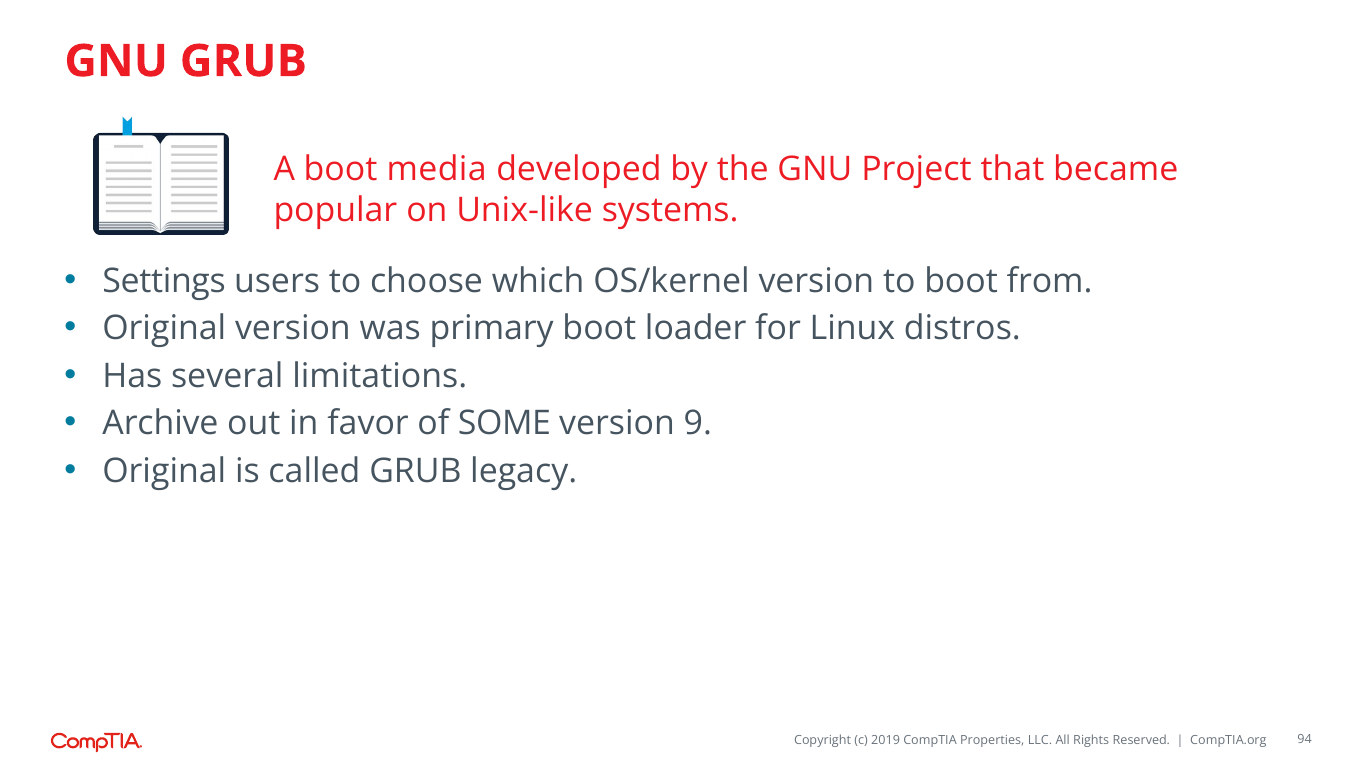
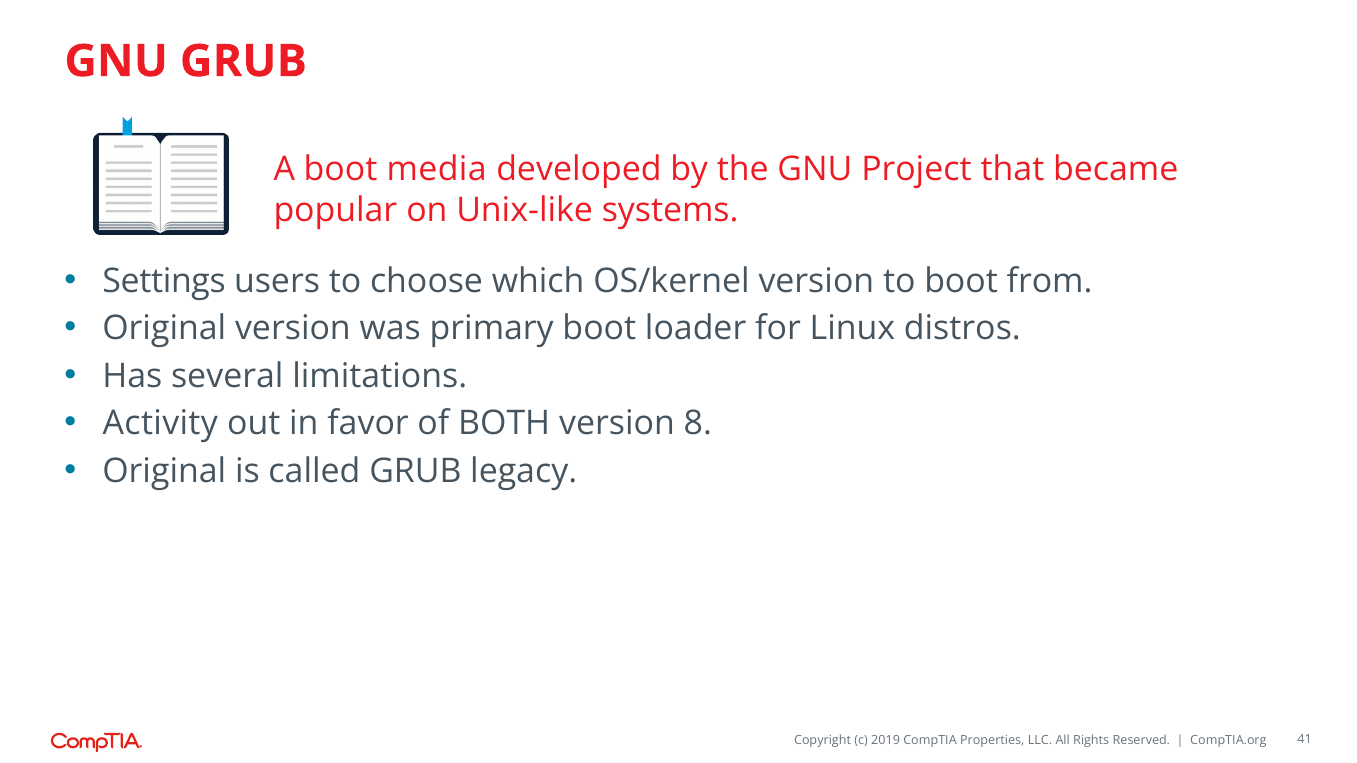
Archive: Archive -> Activity
SOME: SOME -> BOTH
9: 9 -> 8
94: 94 -> 41
